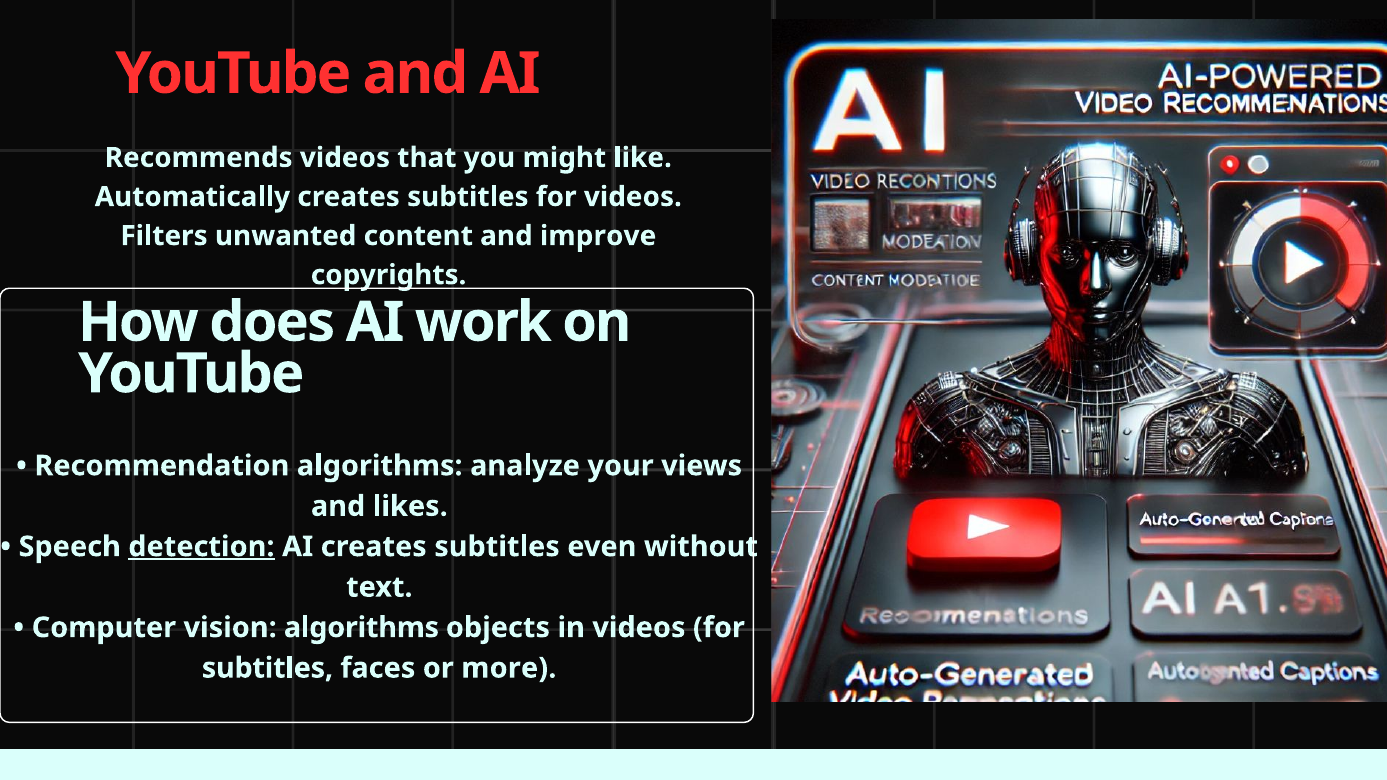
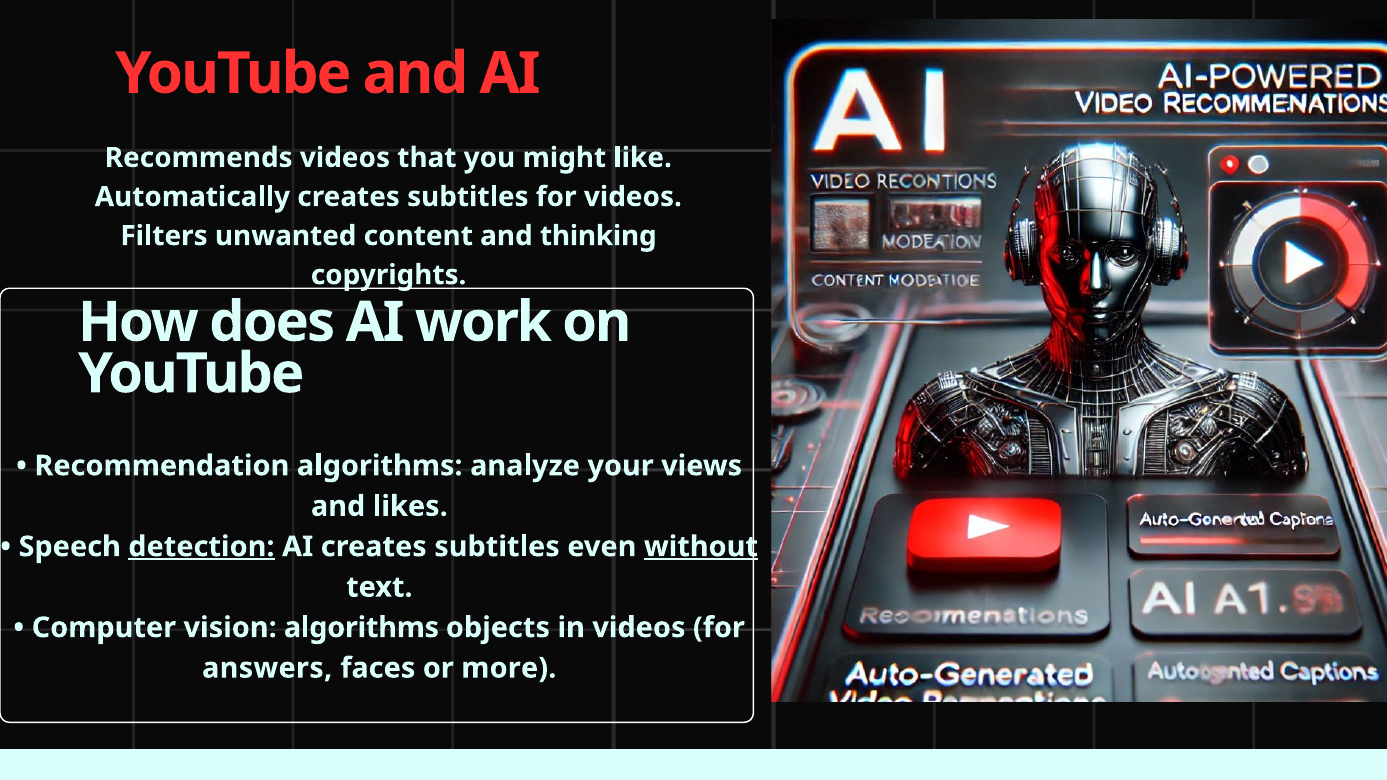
improve: improve -> thinking
without underline: none -> present
subtitles at (267, 668): subtitles -> answers
